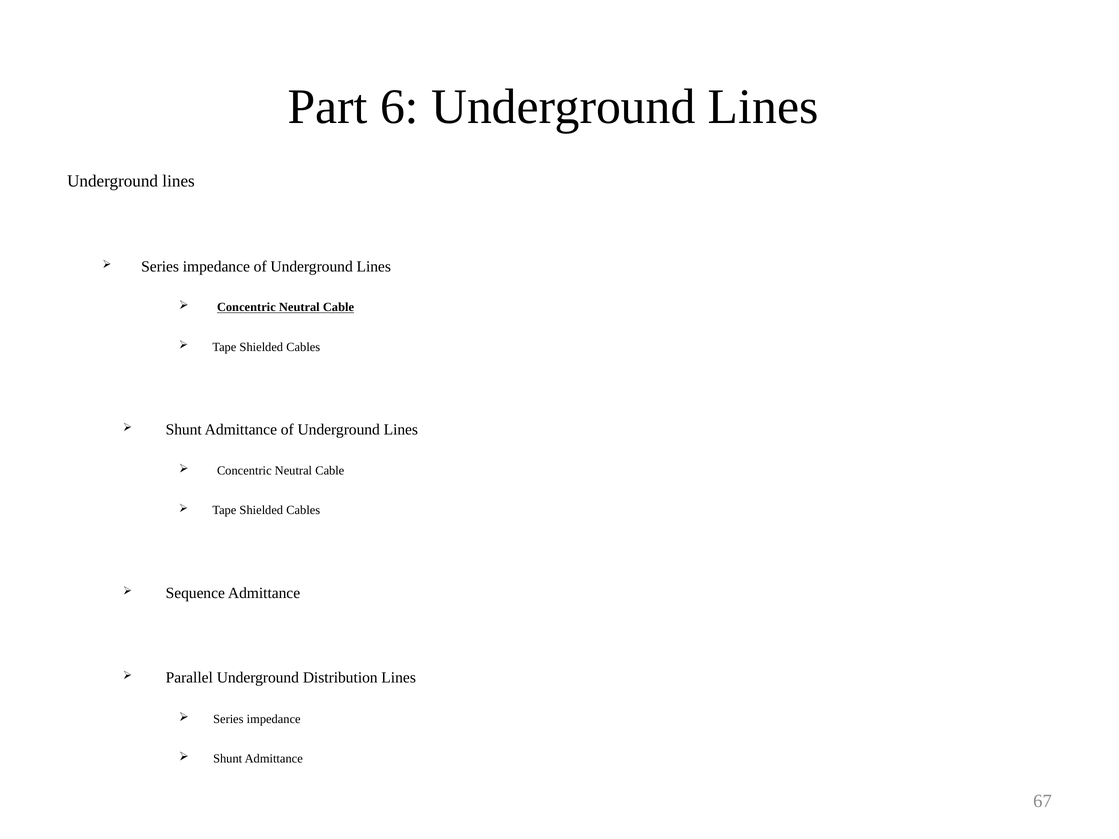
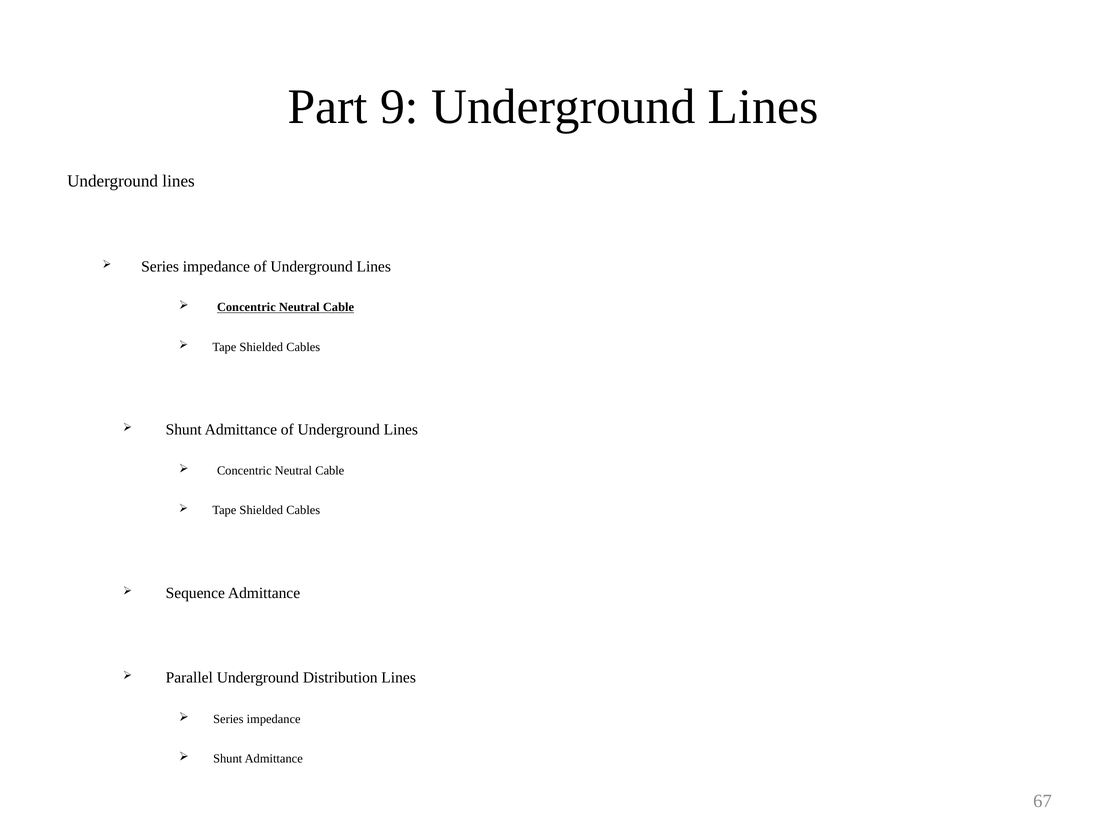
6: 6 -> 9
